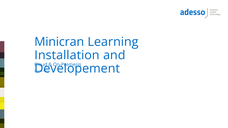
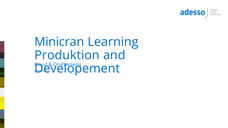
Installation: Installation -> Produktion
